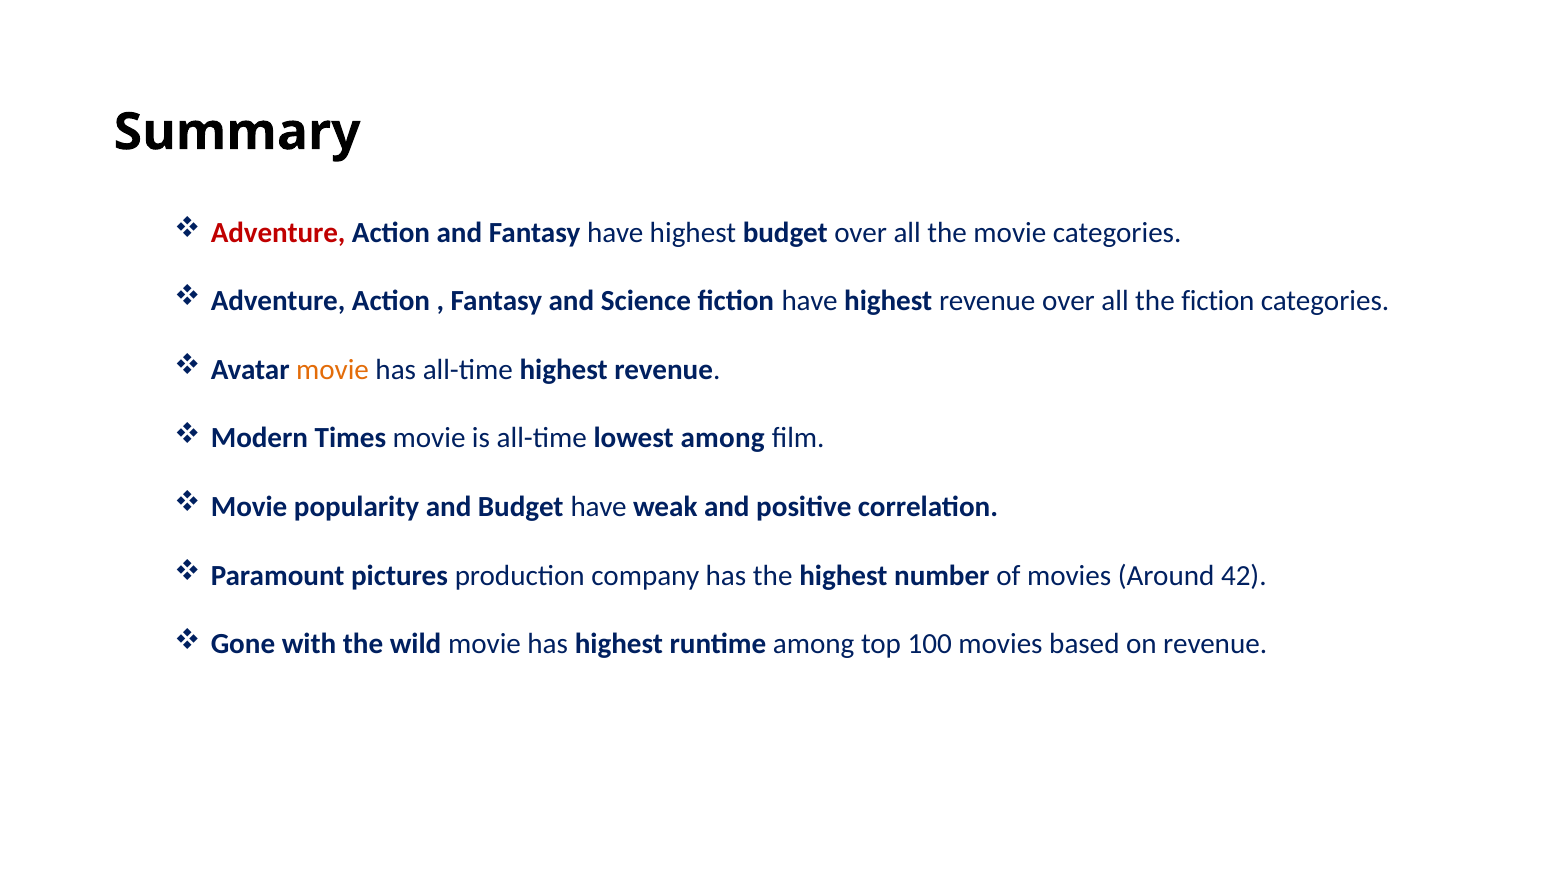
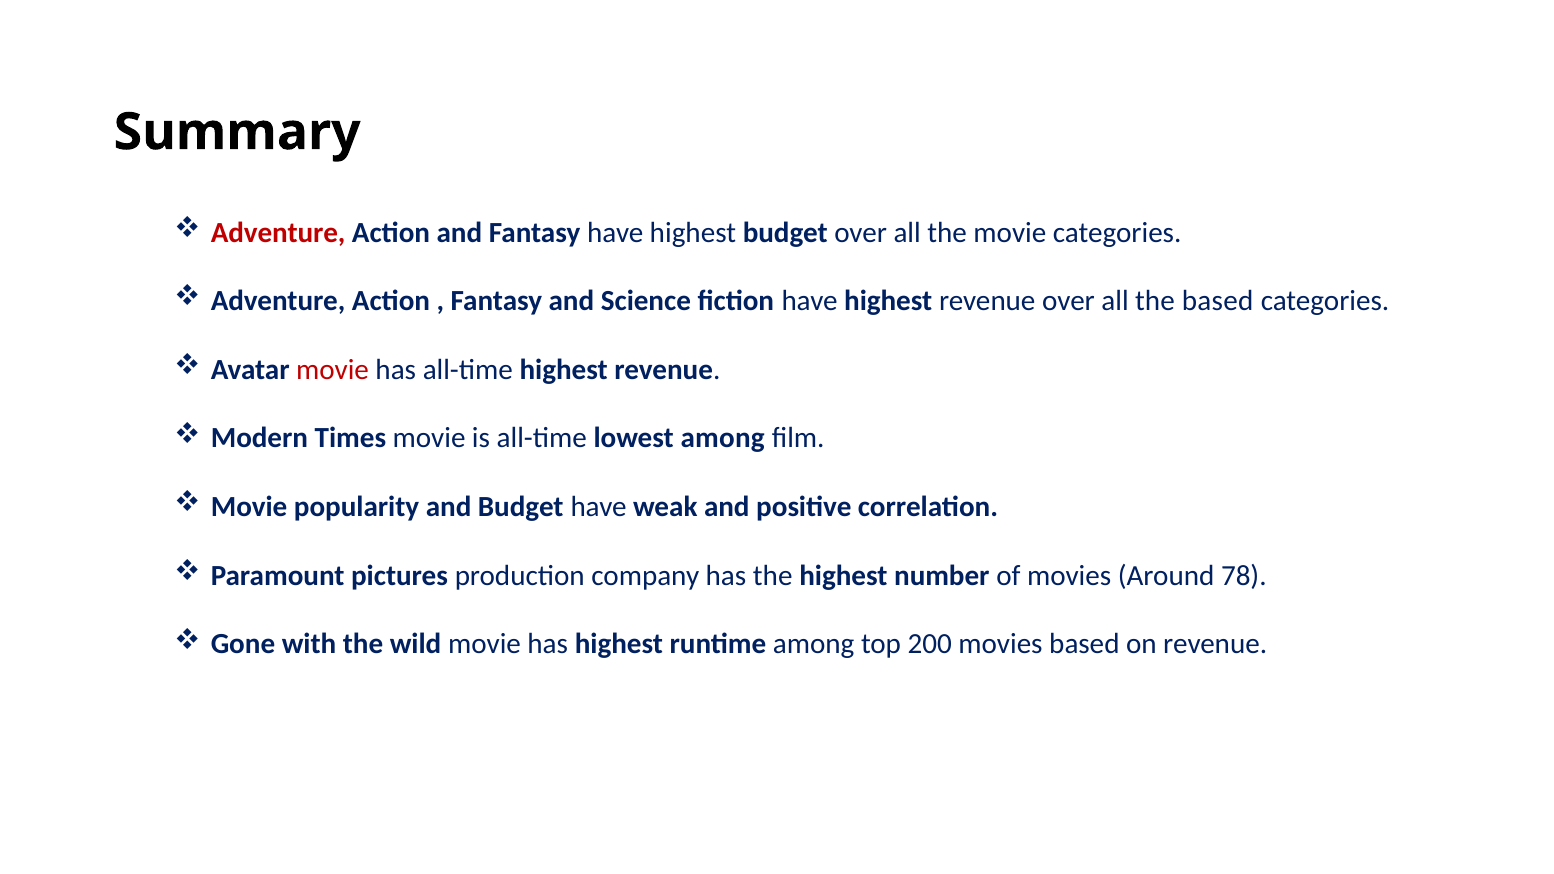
the fiction: fiction -> based
movie at (333, 370) colour: orange -> red
42: 42 -> 78
100: 100 -> 200
